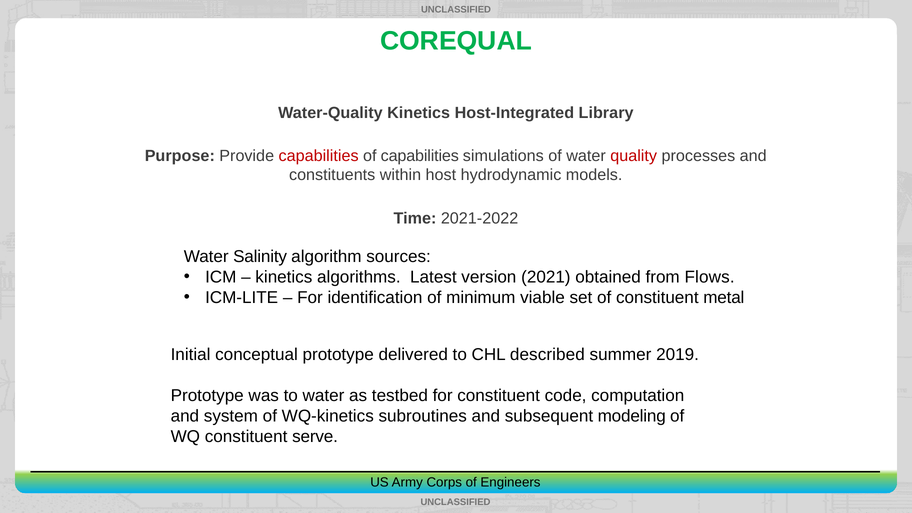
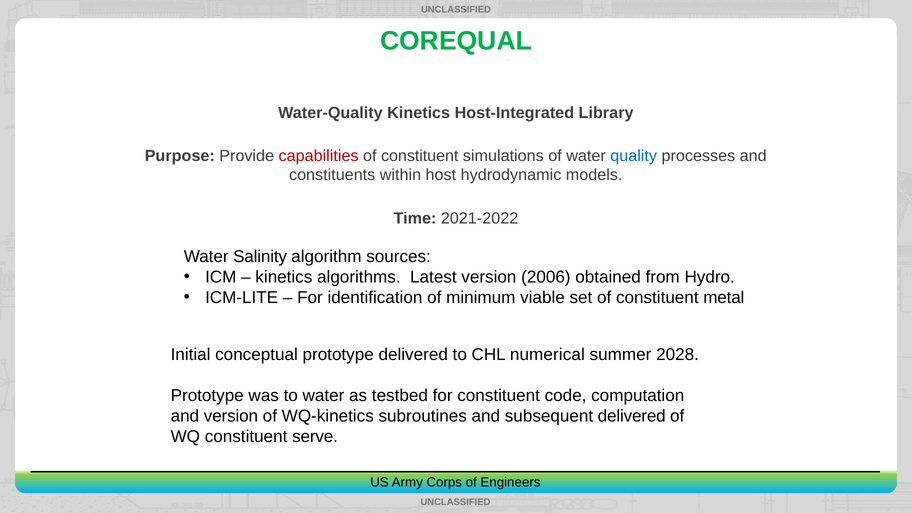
capabilities at (420, 156): capabilities -> constituent
quality colour: red -> blue
2021: 2021 -> 2006
Flows: Flows -> Hydro
described: described -> numerical
2019: 2019 -> 2028
and system: system -> version
subsequent modeling: modeling -> delivered
